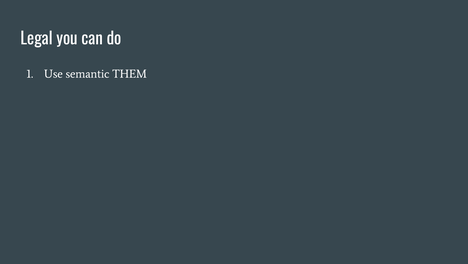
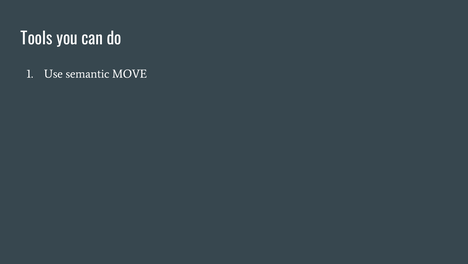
Legal: Legal -> Tools
THEM: THEM -> MOVE
